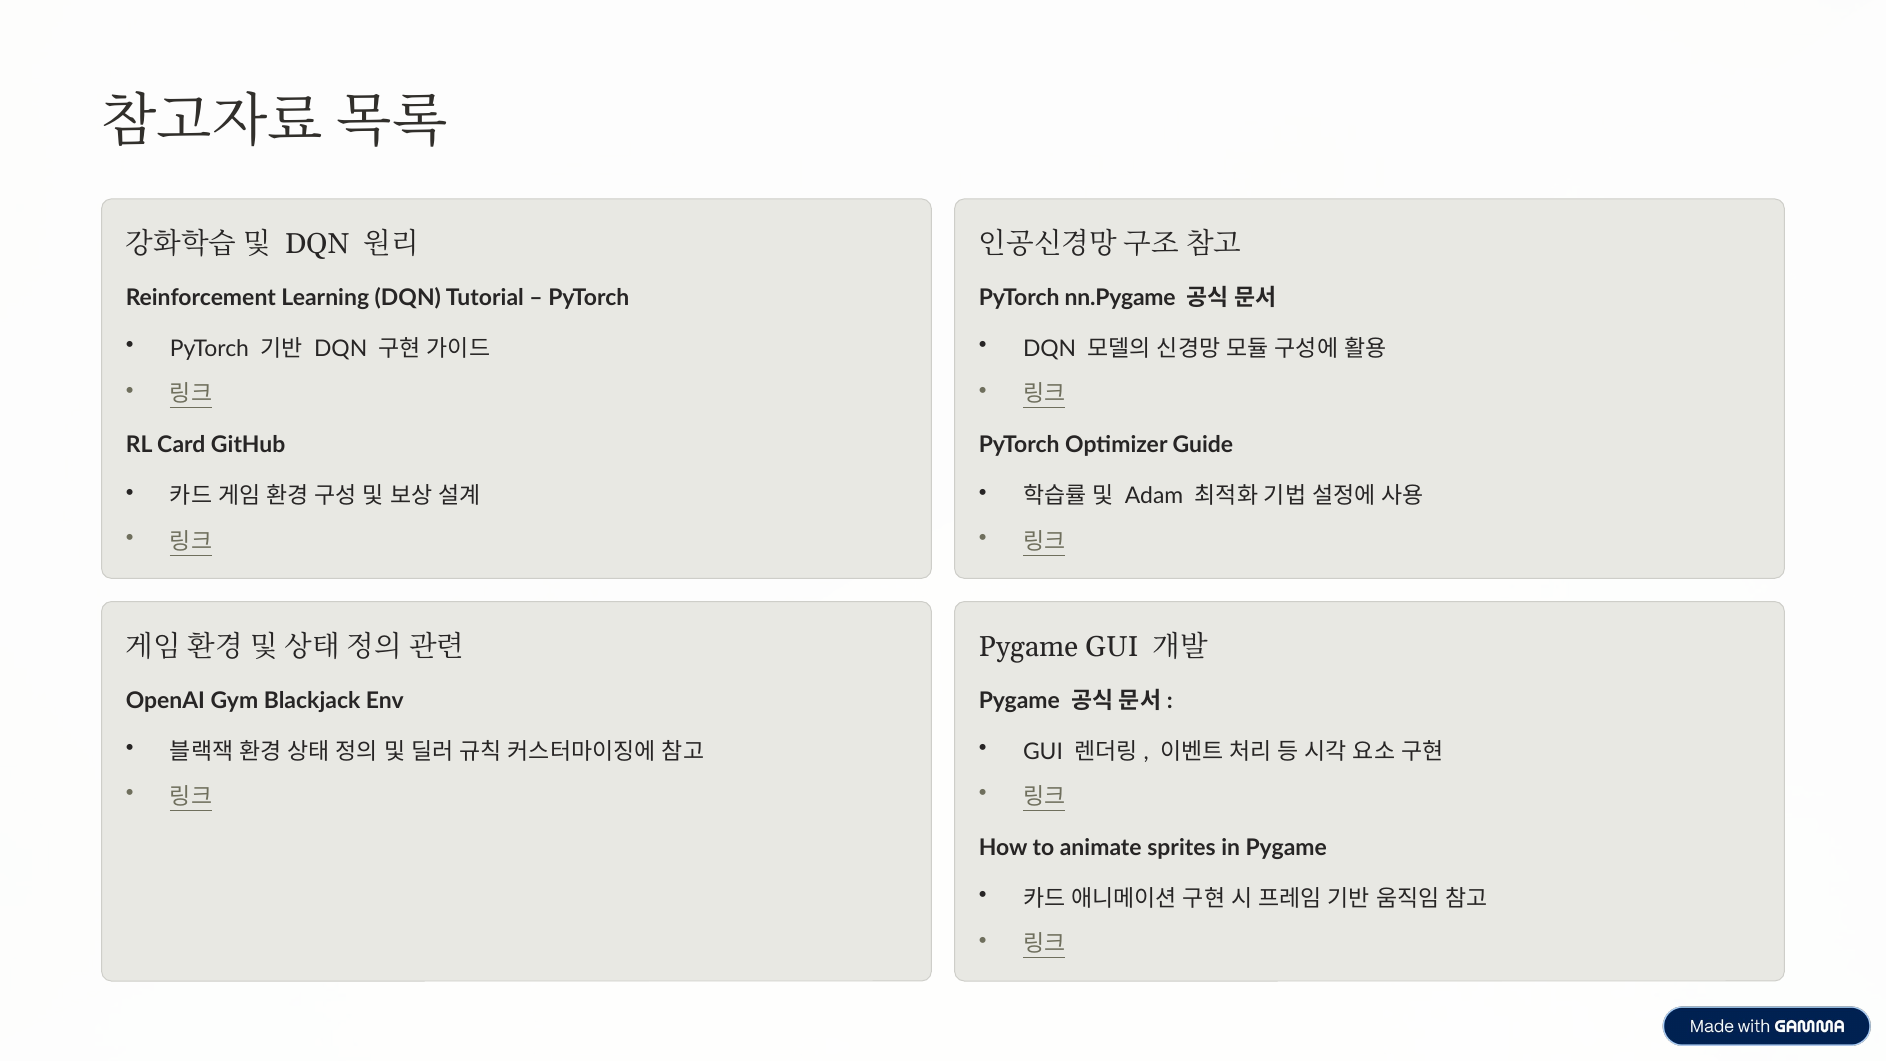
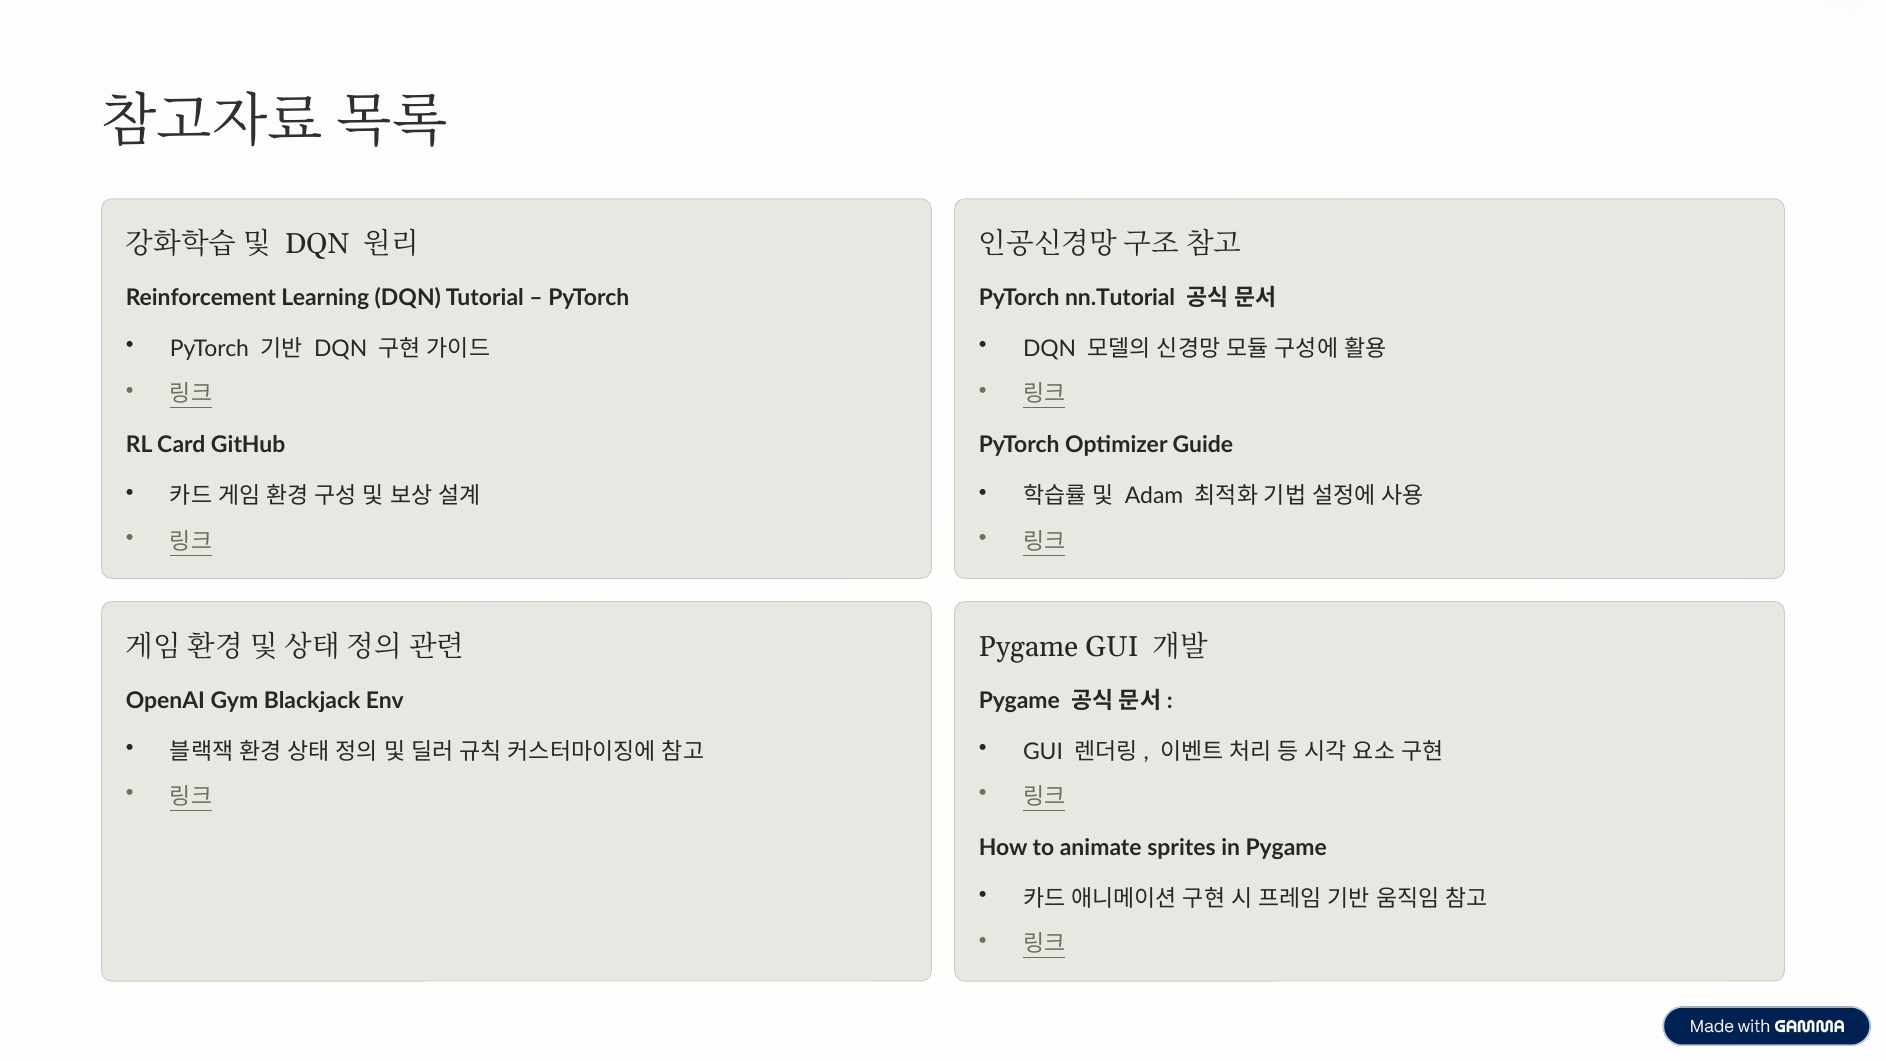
nn.Pygame: nn.Pygame -> nn.Tutorial
